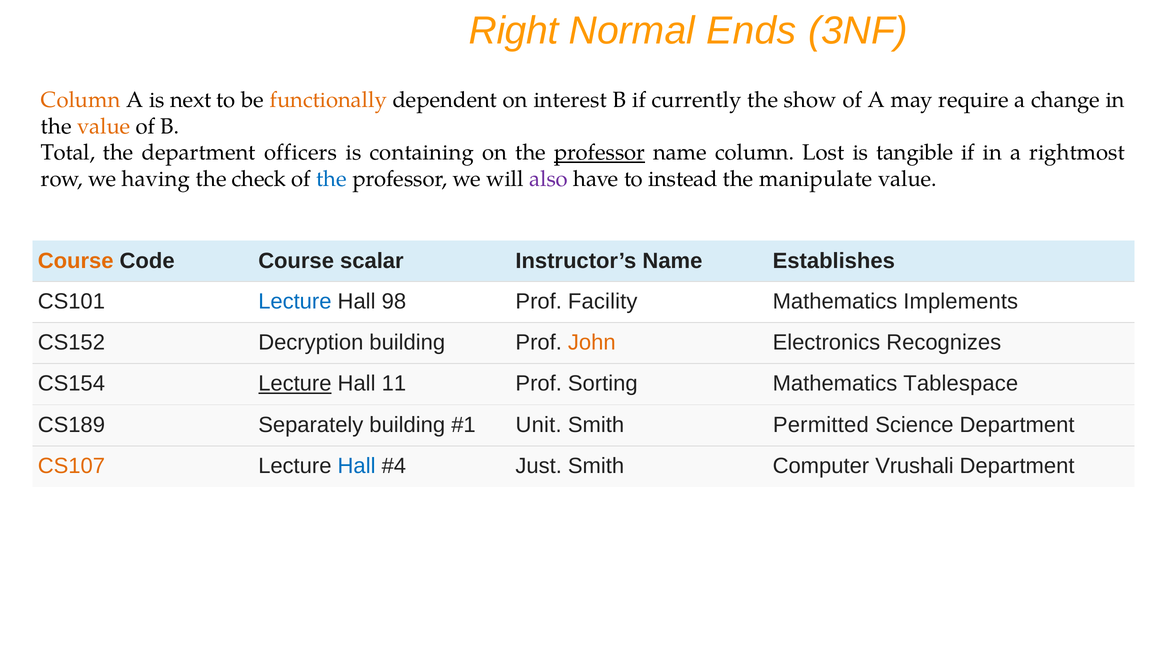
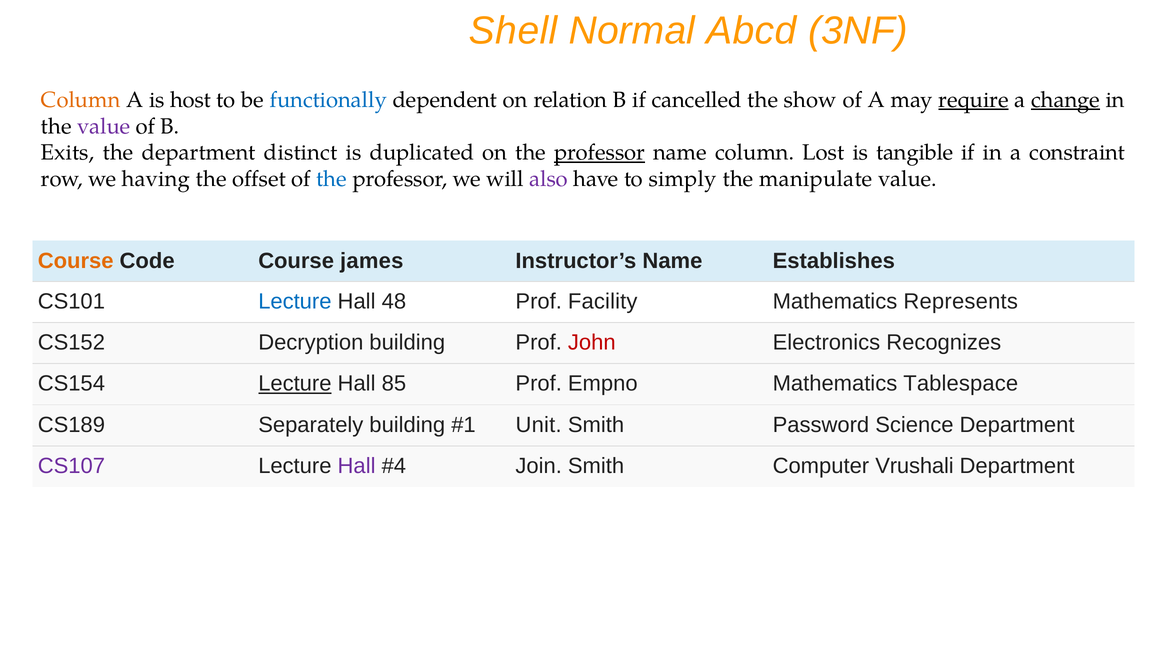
Right: Right -> Shell
Ends: Ends -> Abcd
next: next -> host
functionally colour: orange -> blue
interest: interest -> relation
currently: currently -> cancelled
require underline: none -> present
change underline: none -> present
value at (104, 126) colour: orange -> purple
Total: Total -> Exits
officers: officers -> distinct
containing: containing -> duplicated
rightmost: rightmost -> constraint
check: check -> offset
instead: instead -> simply
scalar: scalar -> james
98: 98 -> 48
Implements: Implements -> Represents
John colour: orange -> red
11: 11 -> 85
Sorting: Sorting -> Empno
Permitted: Permitted -> Password
CS107 colour: orange -> purple
Hall at (357, 465) colour: blue -> purple
Just: Just -> Join
